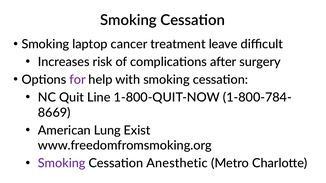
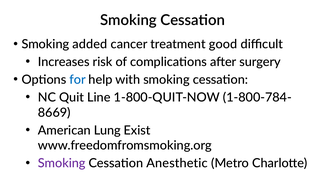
laptop: laptop -> added
leave: leave -> good
for colour: purple -> blue
